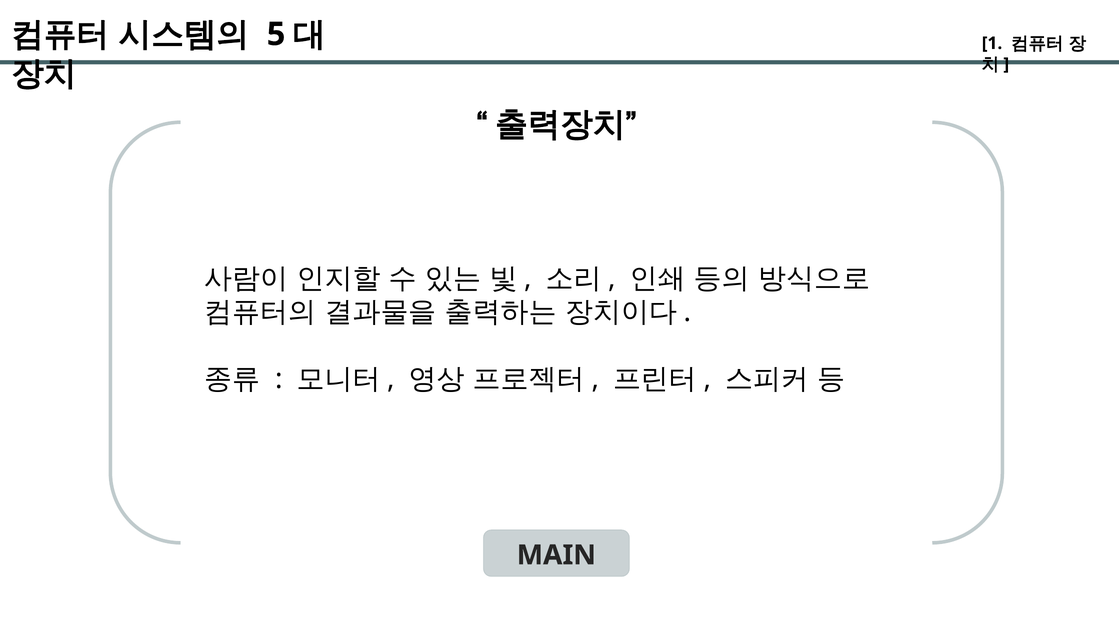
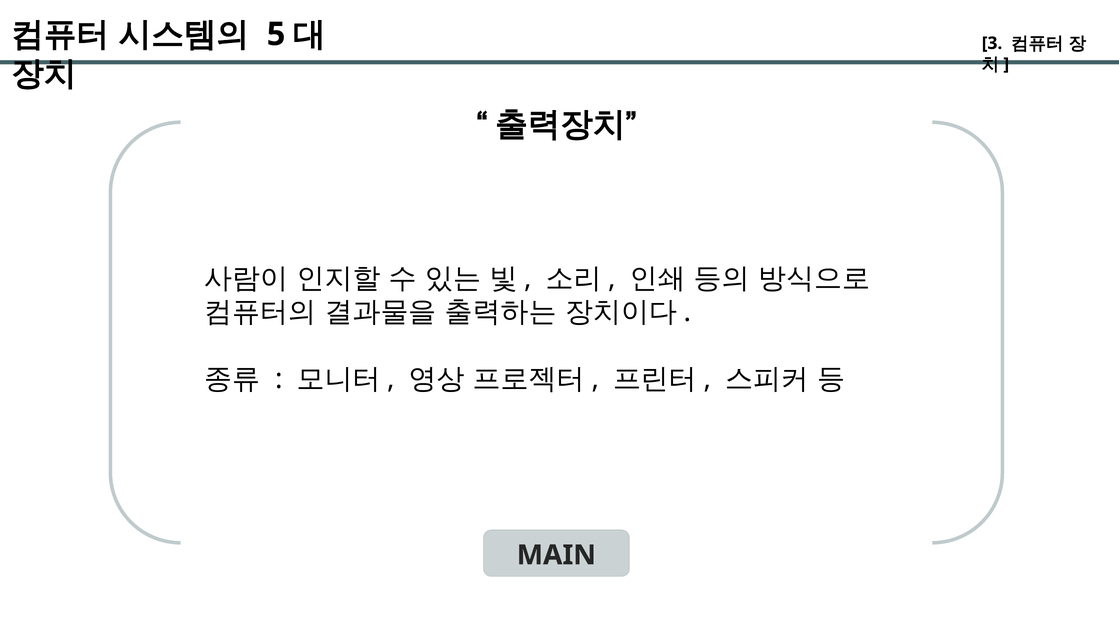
1: 1 -> 3
